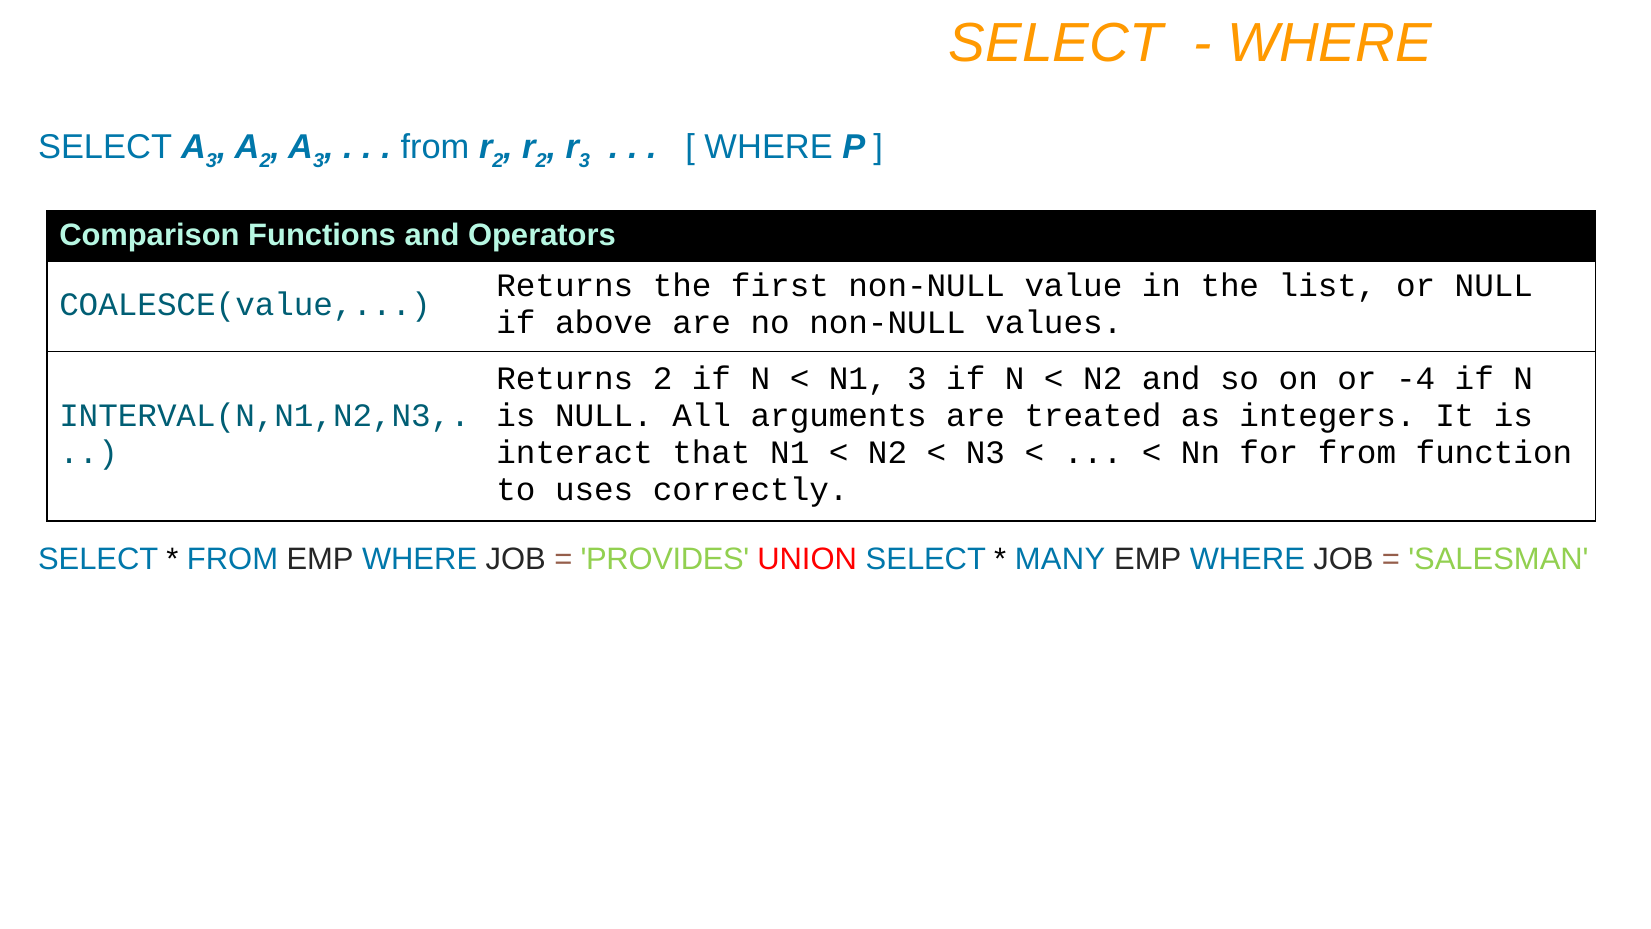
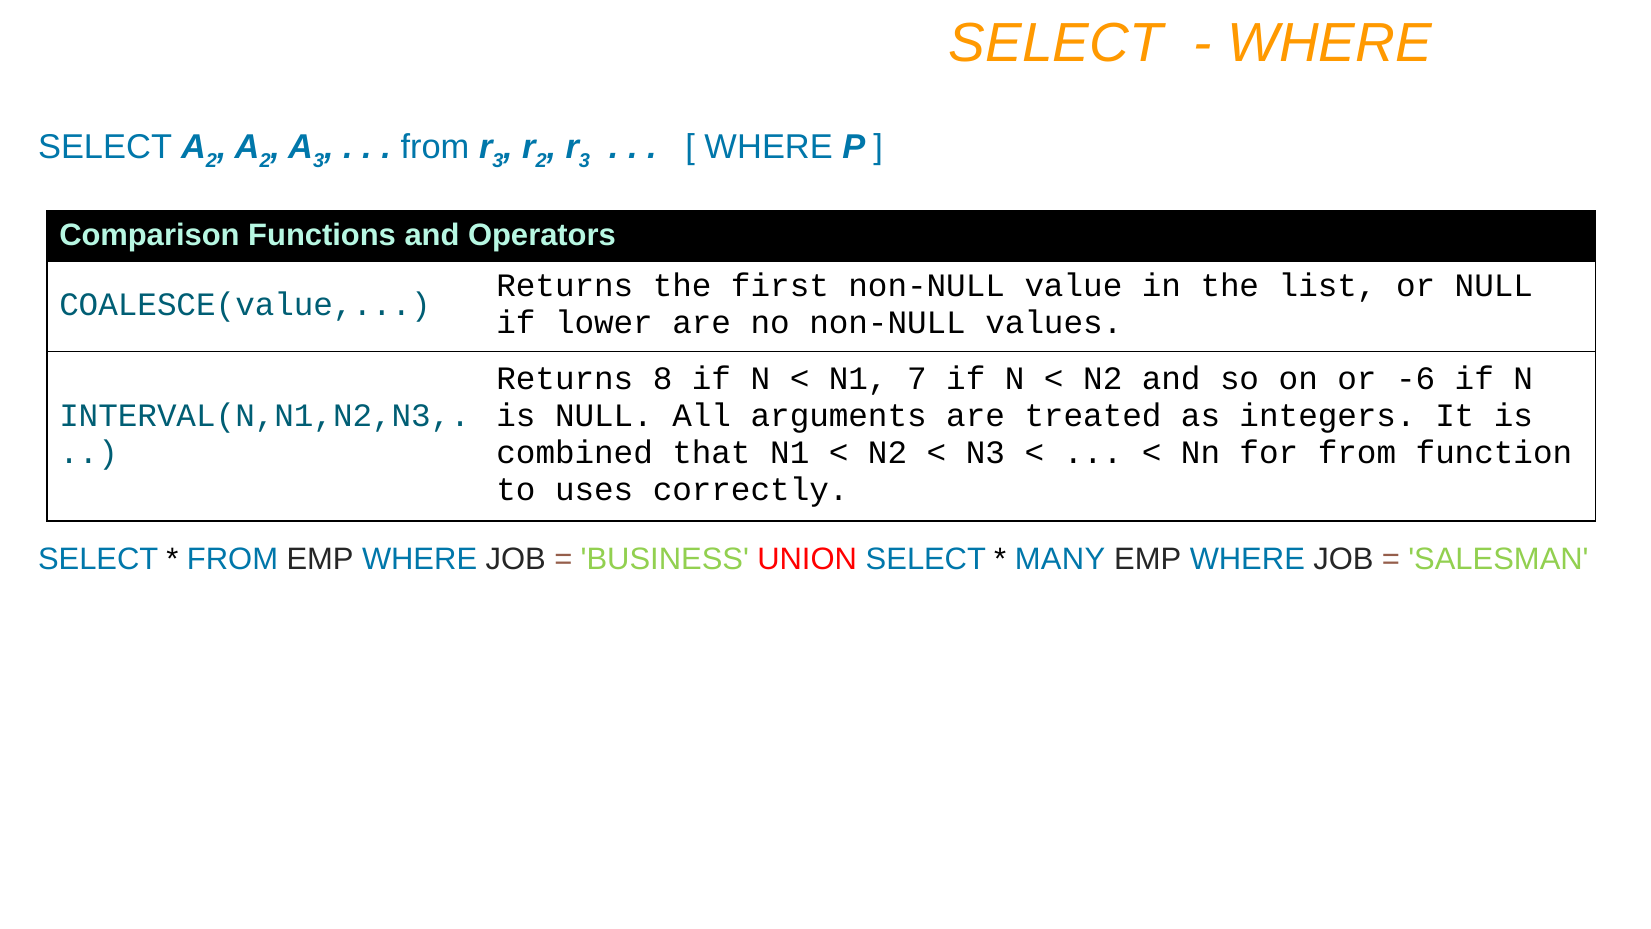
3 at (211, 161): 3 -> 2
2 at (498, 161): 2 -> 3
above: above -> lower
Returns 2: 2 -> 8
N1 3: 3 -> 7
-4: -4 -> -6
interact: interact -> combined
PROVIDES: PROVIDES -> BUSINESS
